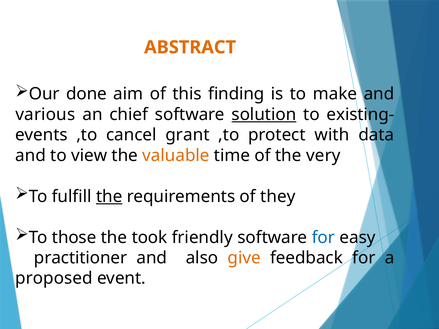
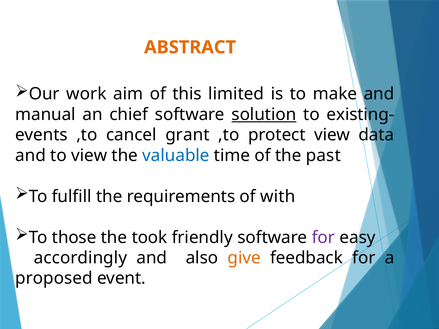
done: done -> work
finding: finding -> limited
various: various -> manual
protect with: with -> view
valuable colour: orange -> blue
very: very -> past
the at (109, 197) underline: present -> none
they: they -> with
for at (323, 238) colour: blue -> purple
practitioner: practitioner -> accordingly
